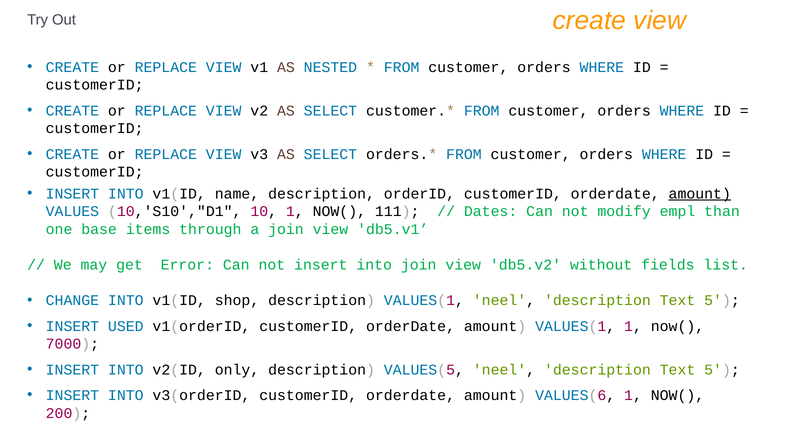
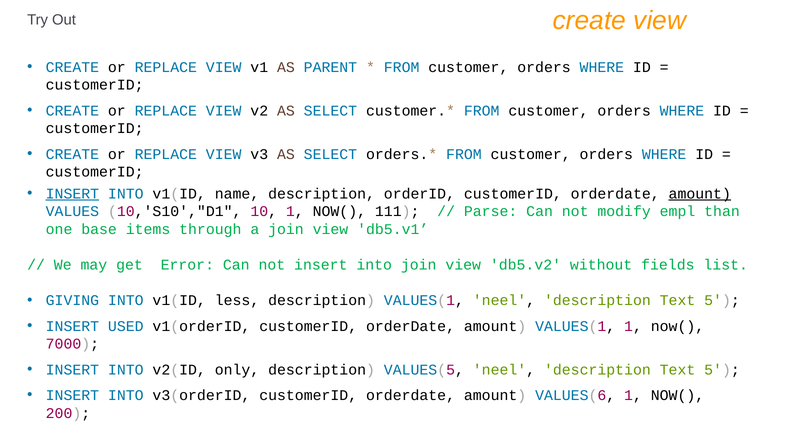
NESTED: NESTED -> PARENT
INSERT at (72, 194) underline: none -> present
Dates: Dates -> Parse
CHANGE: CHANGE -> GIVING
shop: shop -> less
